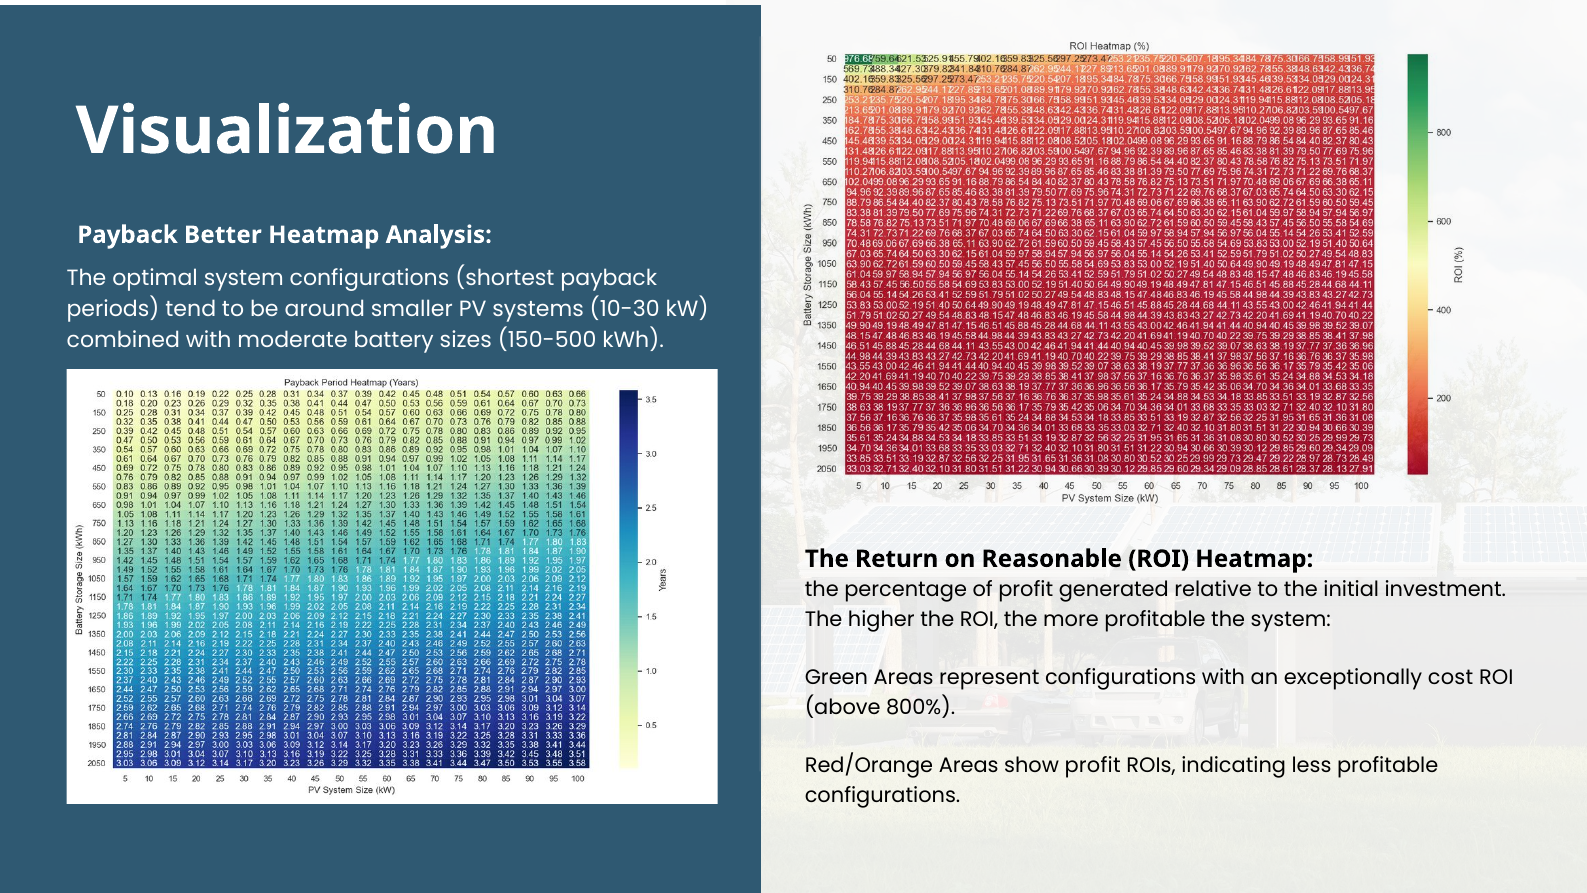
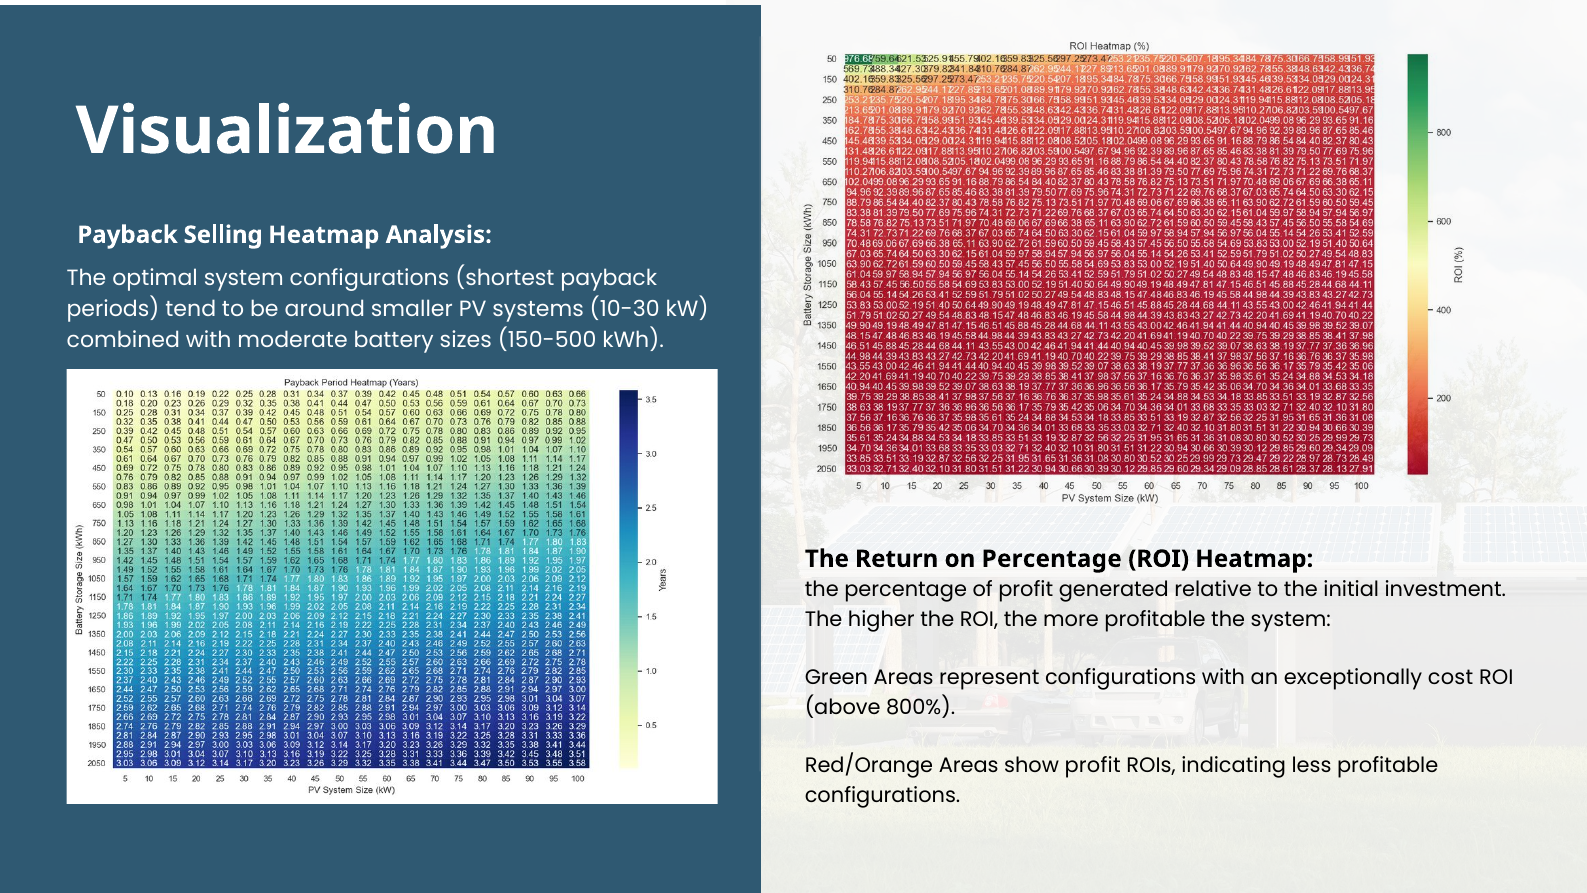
Better: Better -> Selling
on Reasonable: Reasonable -> Percentage
